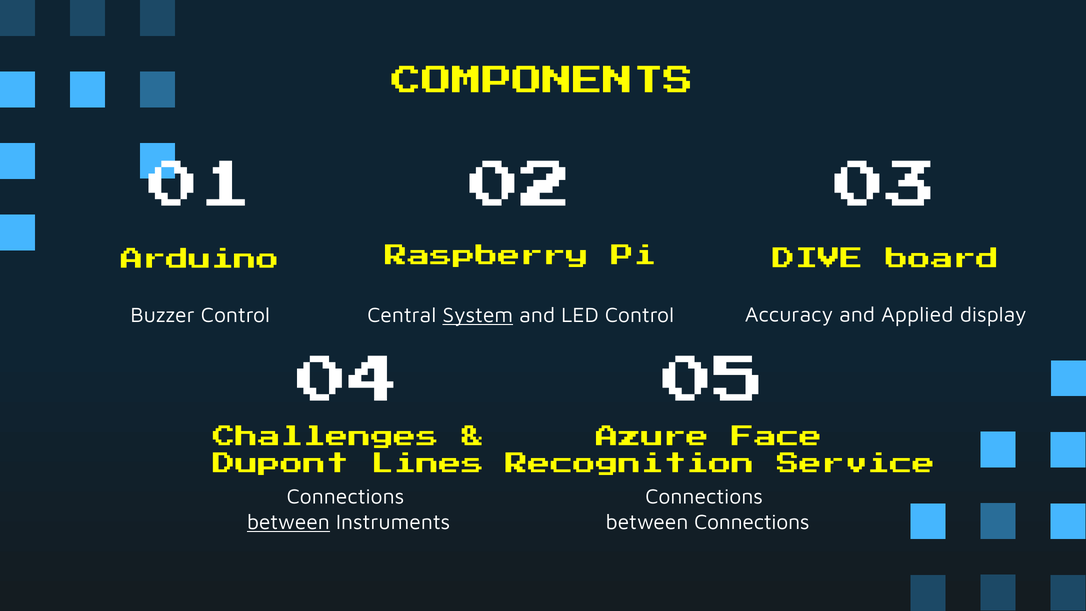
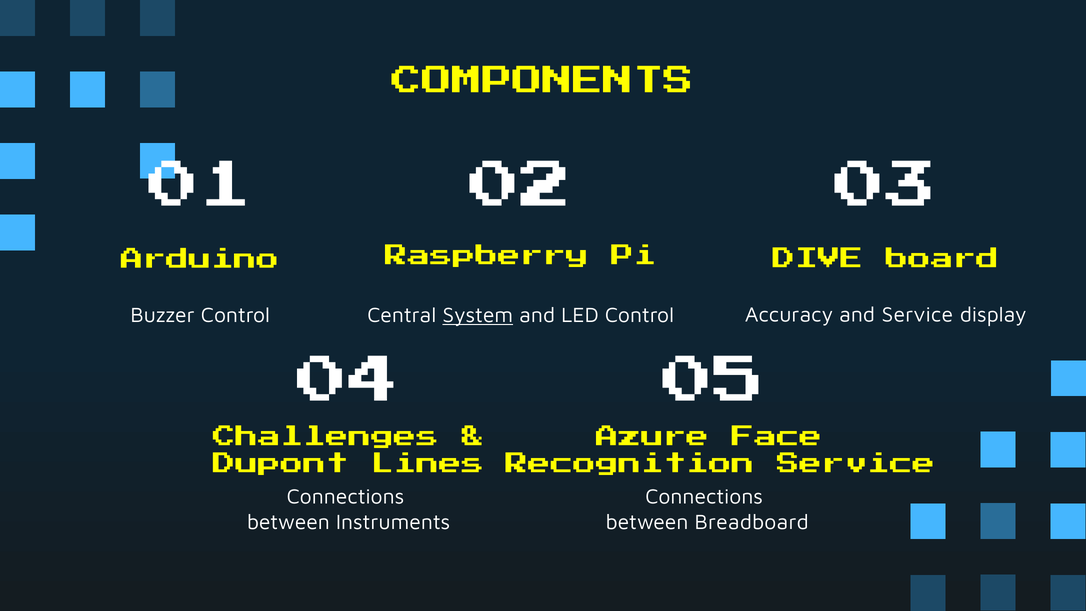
and Applied: Applied -> Service
between at (288, 522) underline: present -> none
between Connections: Connections -> Breadboard
